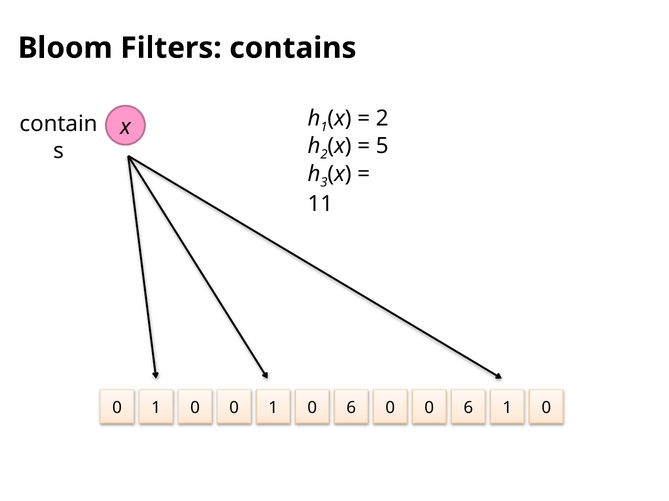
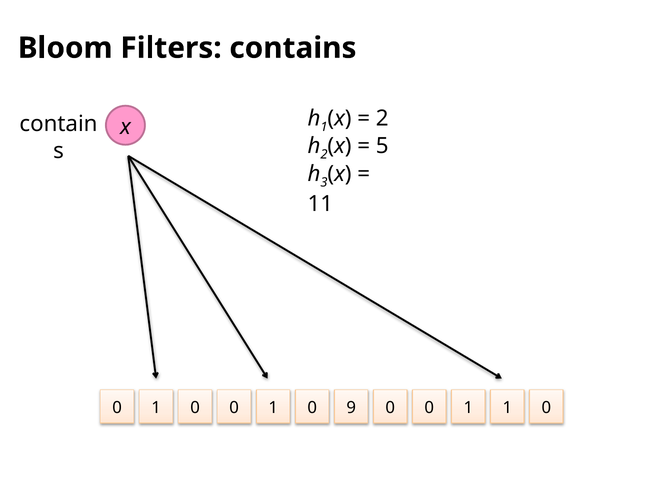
1 0 6: 6 -> 9
6 at (468, 408): 6 -> 1
